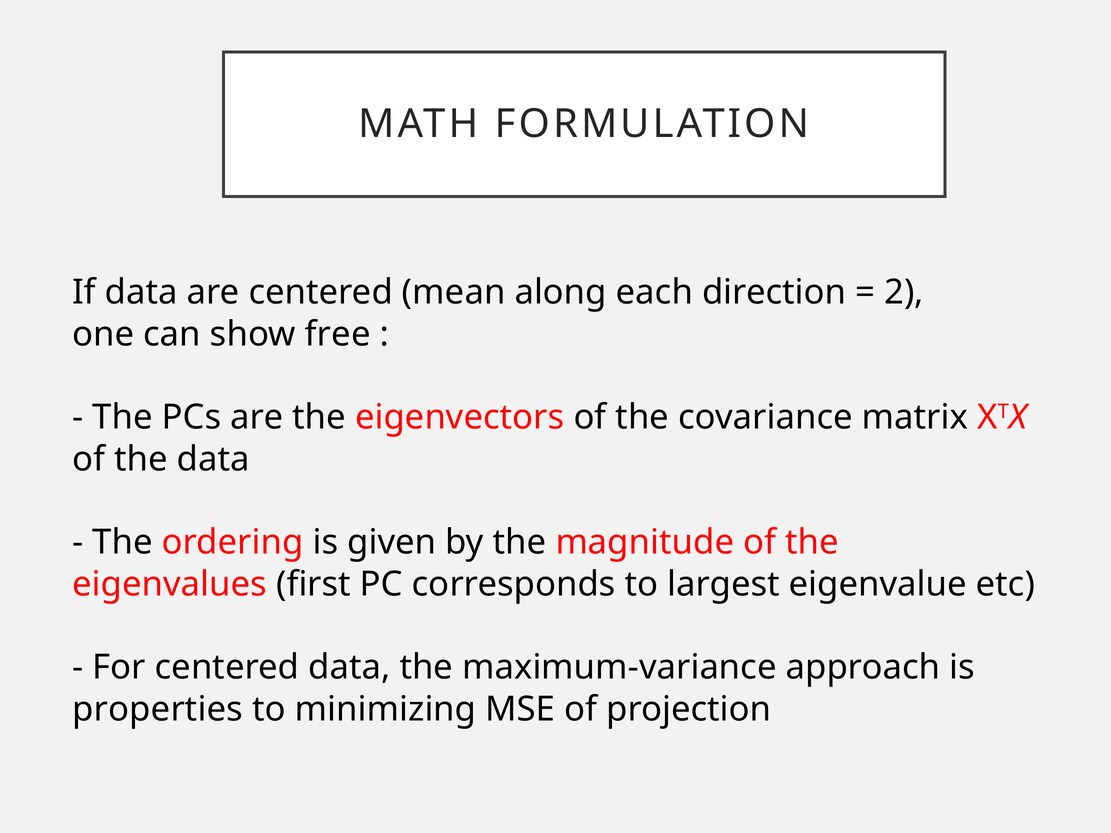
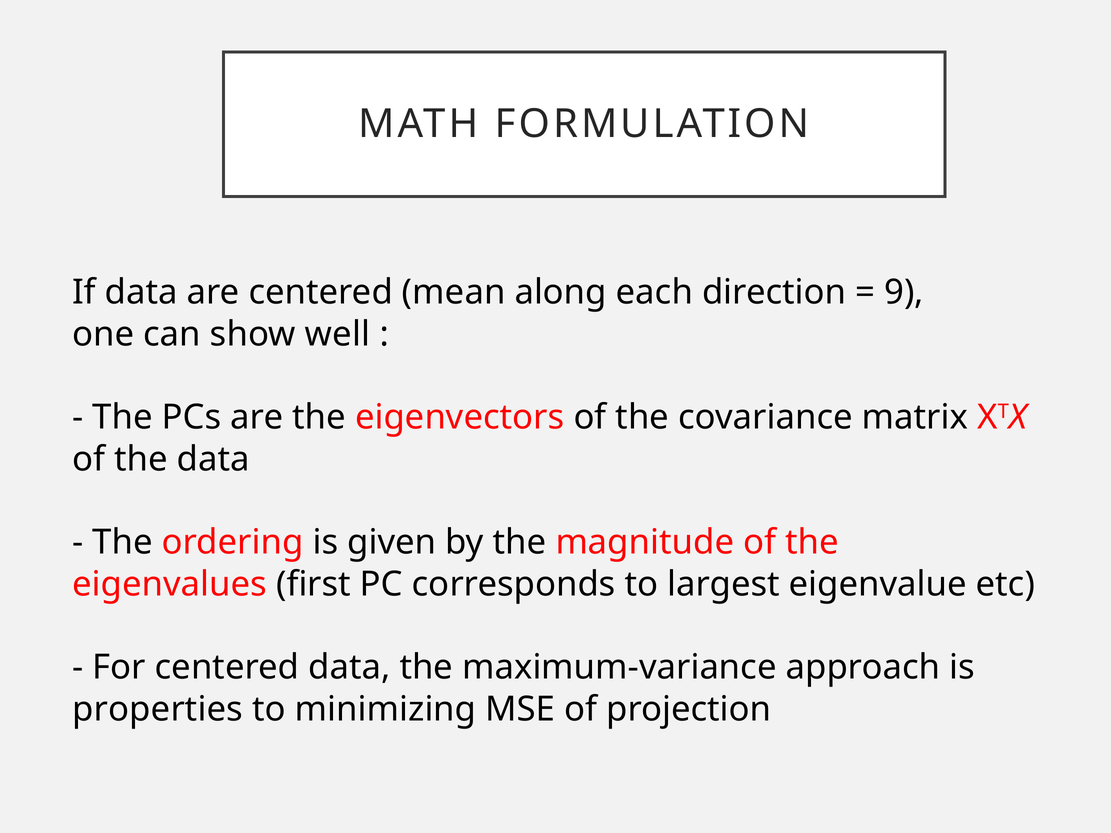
2: 2 -> 9
free: free -> well
